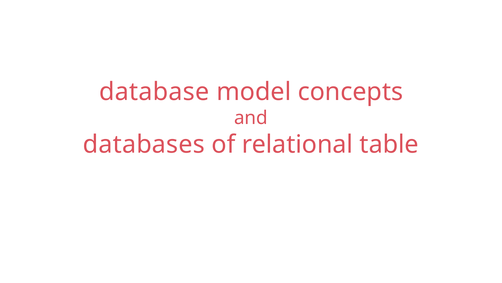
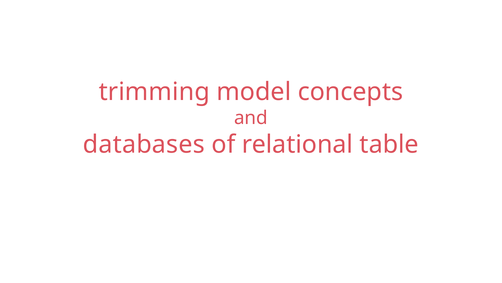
database: database -> trimming
